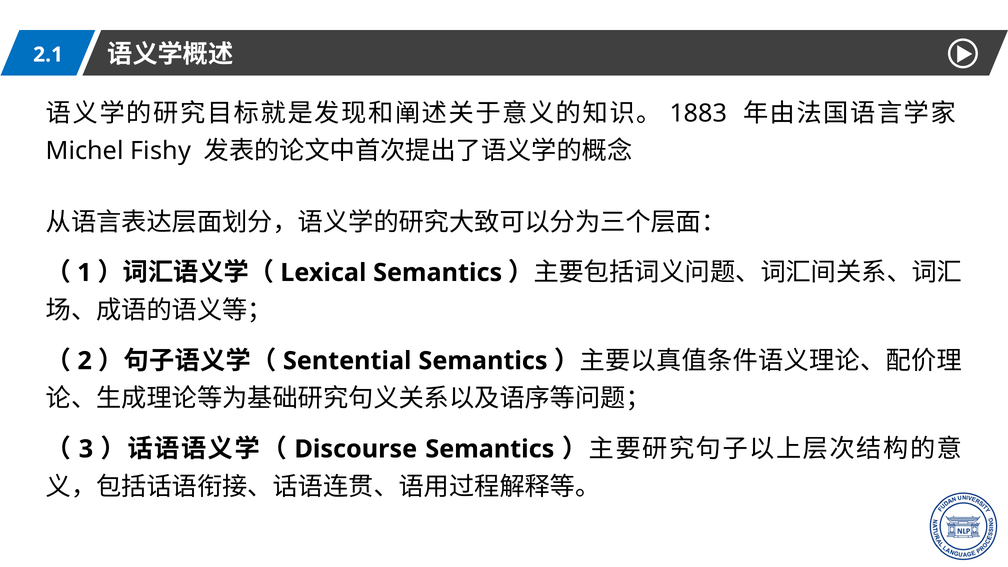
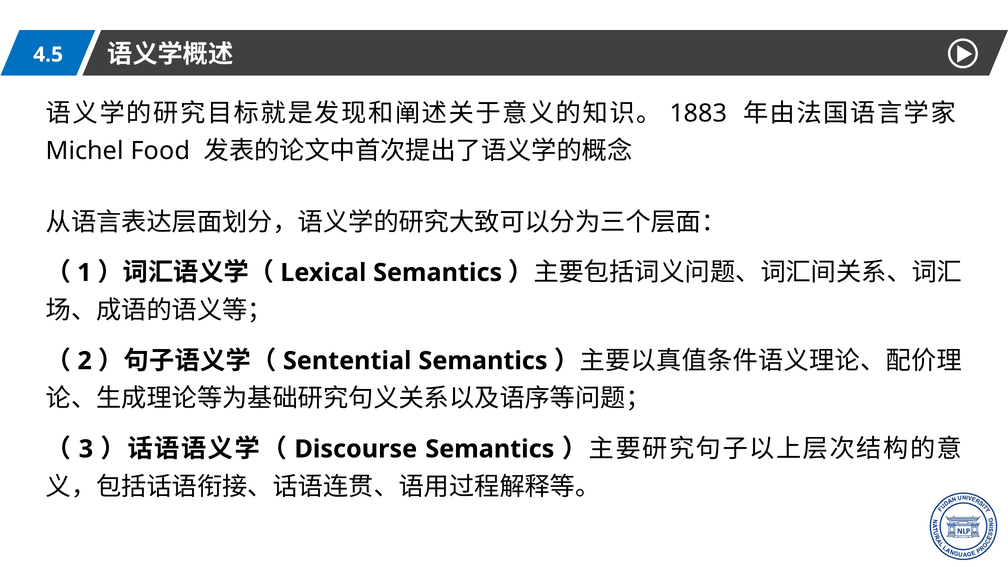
2.1: 2.1 -> 4.5
Fishy: Fishy -> Food
